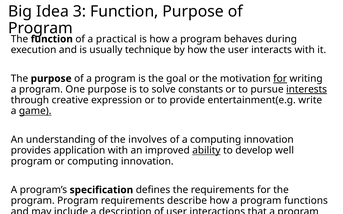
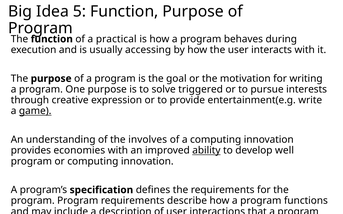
3: 3 -> 5
technique: technique -> accessing
for at (280, 79) underline: present -> none
constants: constants -> triggered
interests underline: present -> none
application: application -> economies
